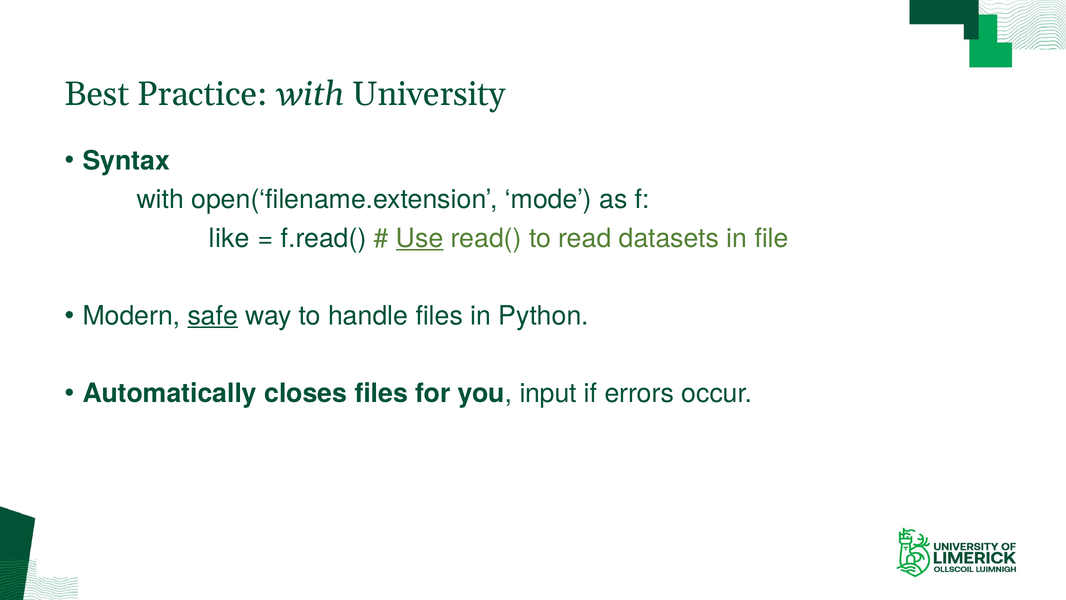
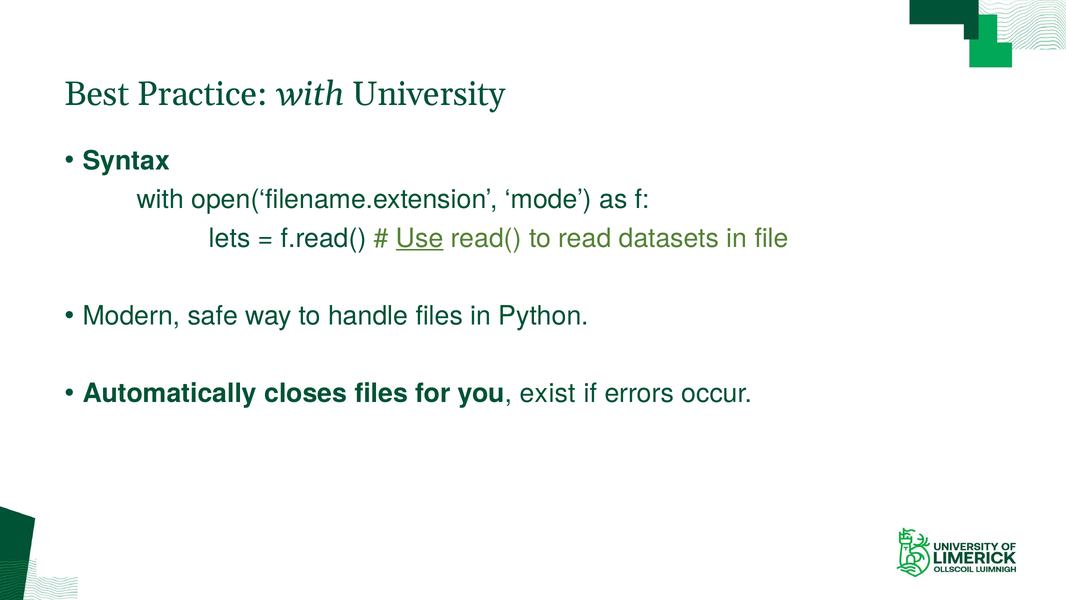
like: like -> lets
safe underline: present -> none
input: input -> exist
